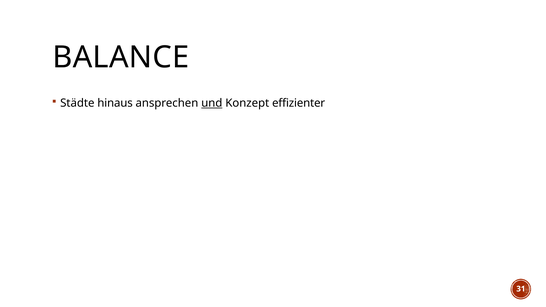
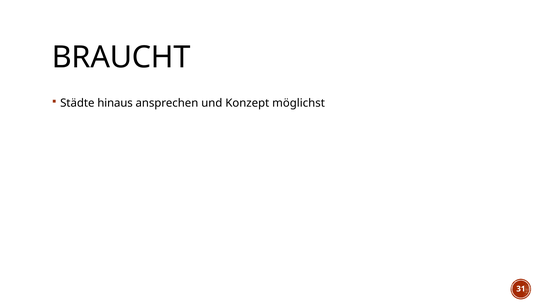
BALANCE: BALANCE -> BRAUCHT
und underline: present -> none
effizienter: effizienter -> möglichst
